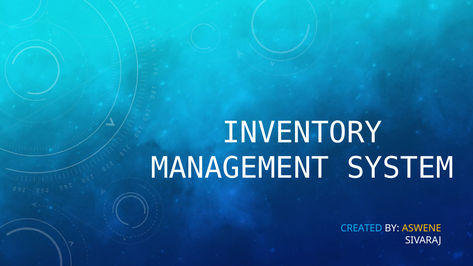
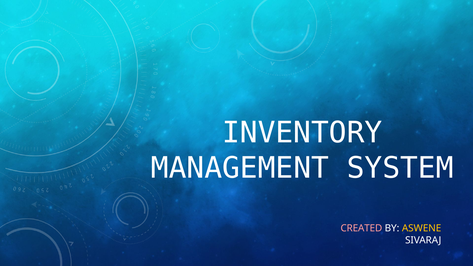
CREATED colour: light blue -> pink
